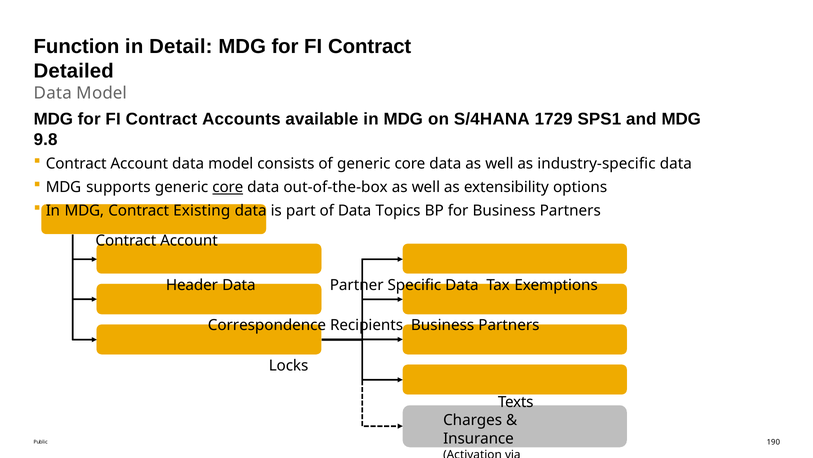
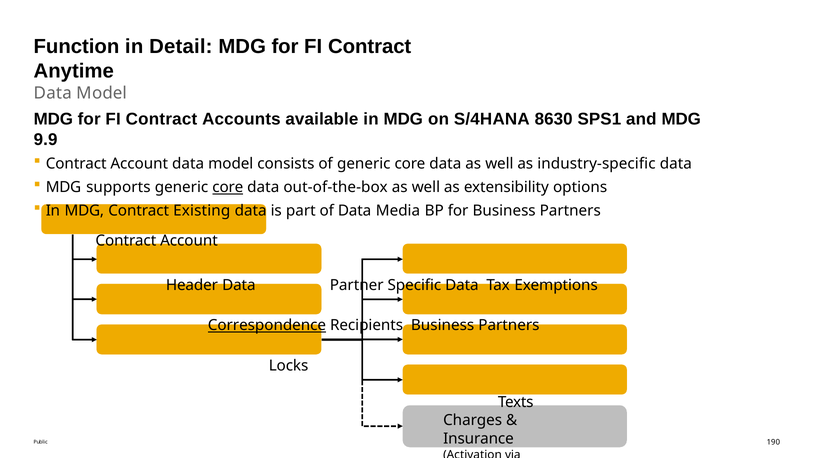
Detailed: Detailed -> Anytime
1729: 1729 -> 8630
9.8: 9.8 -> 9.9
Topics: Topics -> Media
Correspondence underline: none -> present
